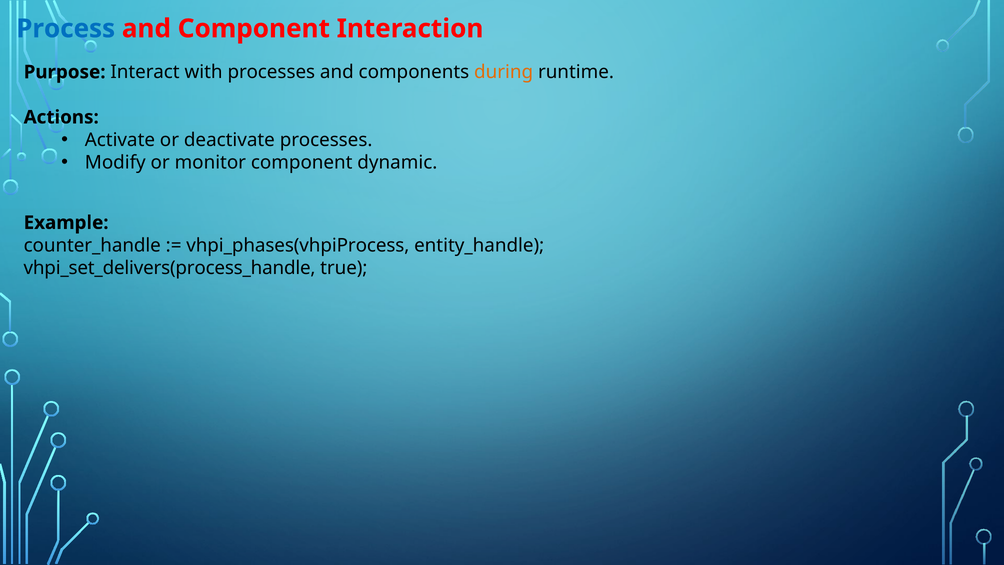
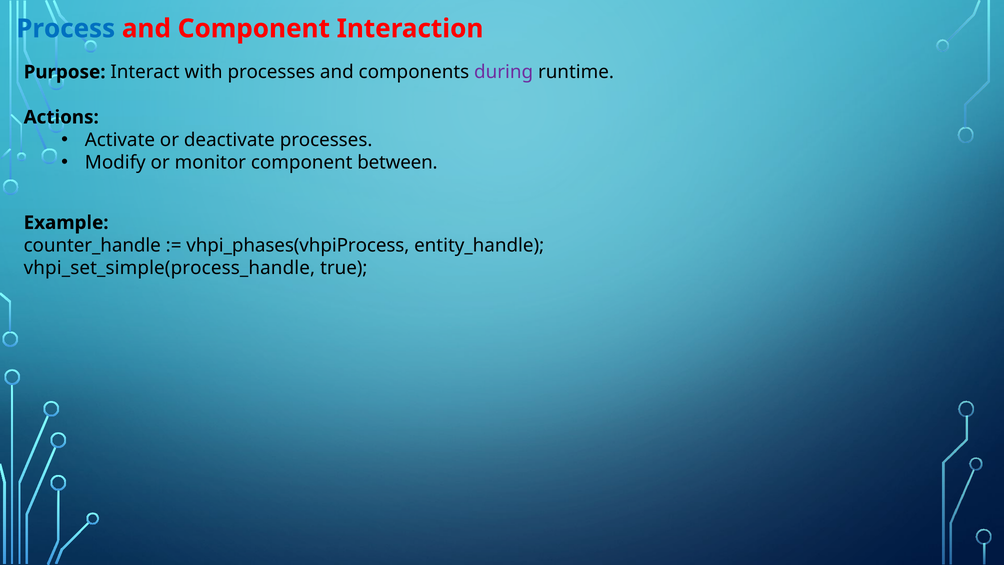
during colour: orange -> purple
dynamic: dynamic -> between
vhpi_set_delivers(process_handle: vhpi_set_delivers(process_handle -> vhpi_set_simple(process_handle
